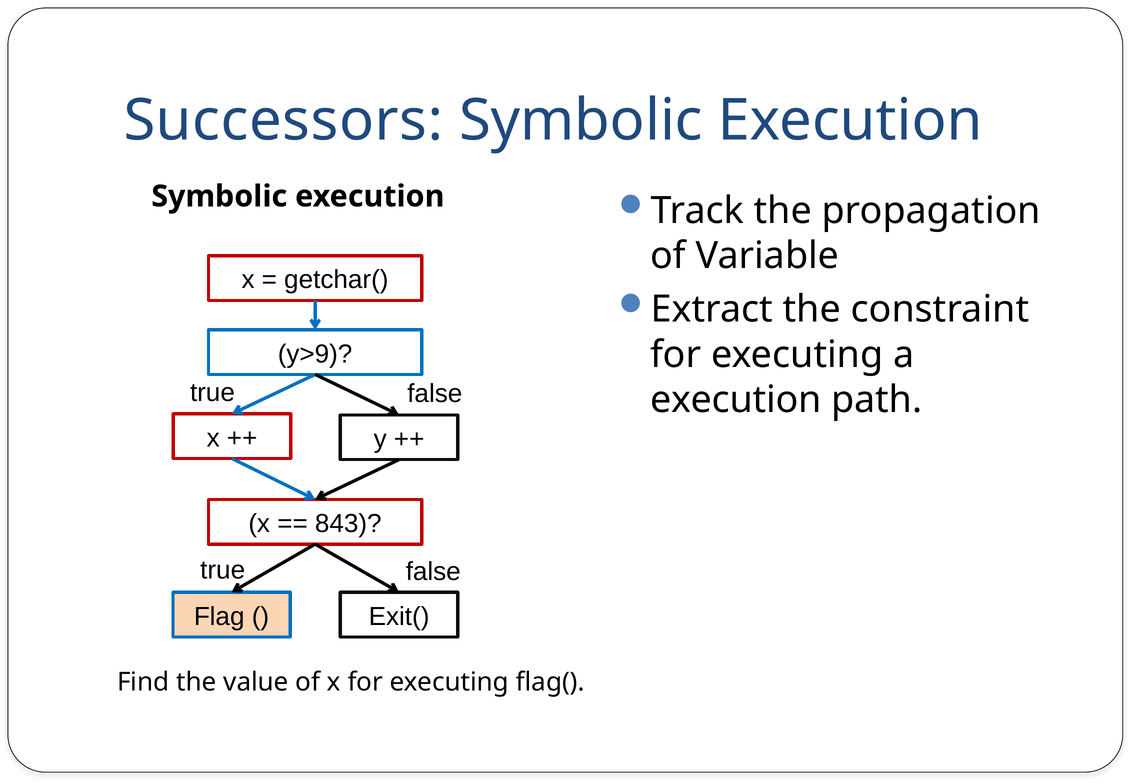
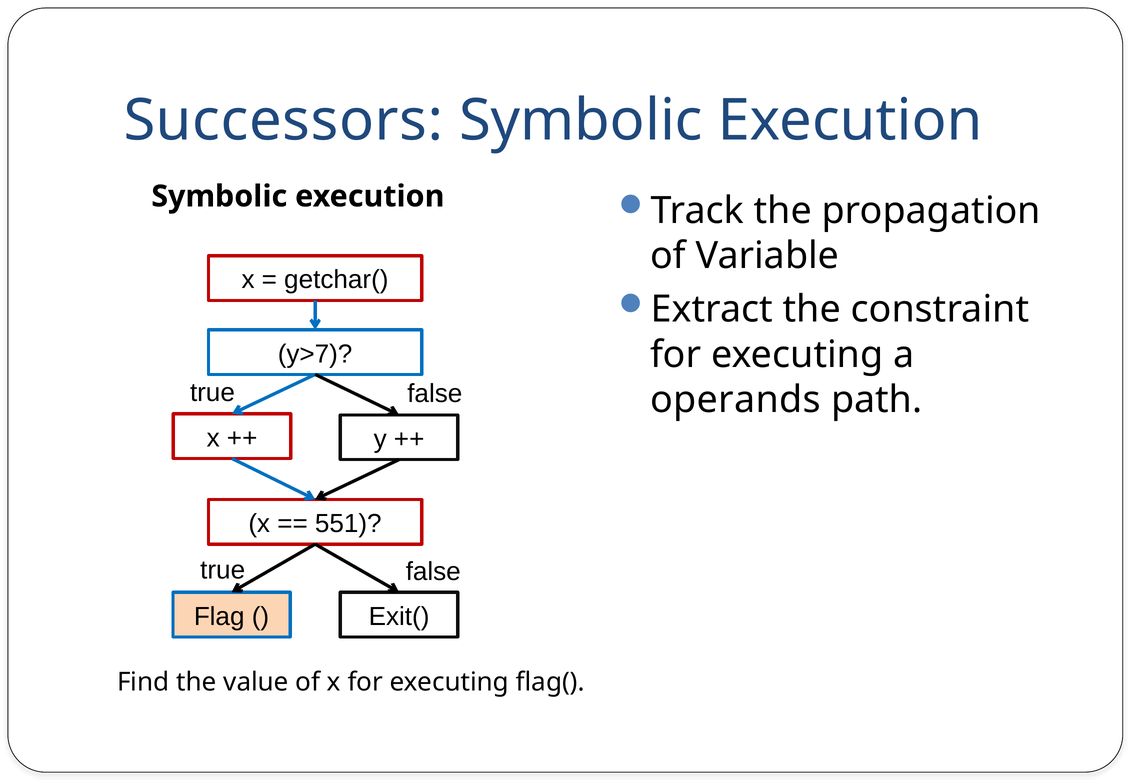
y>9: y>9 -> y>7
execution at (736, 400): execution -> operands
843: 843 -> 551
